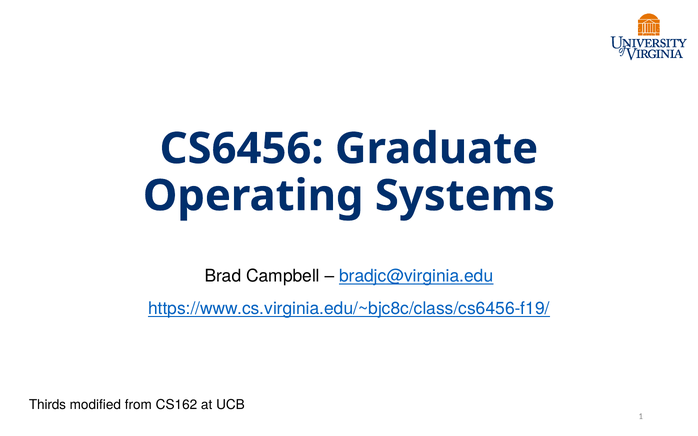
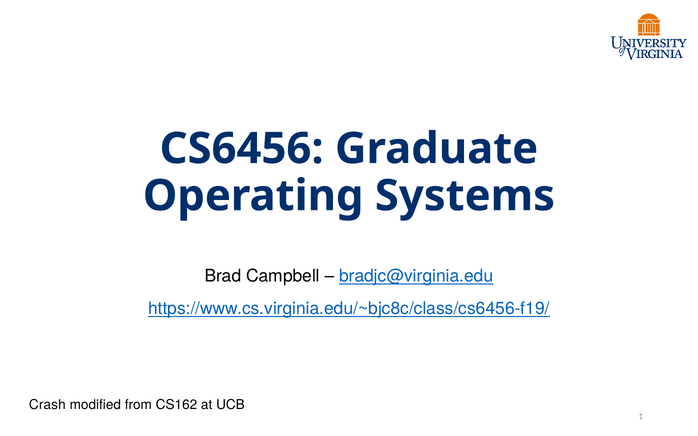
Thirds: Thirds -> Crash
